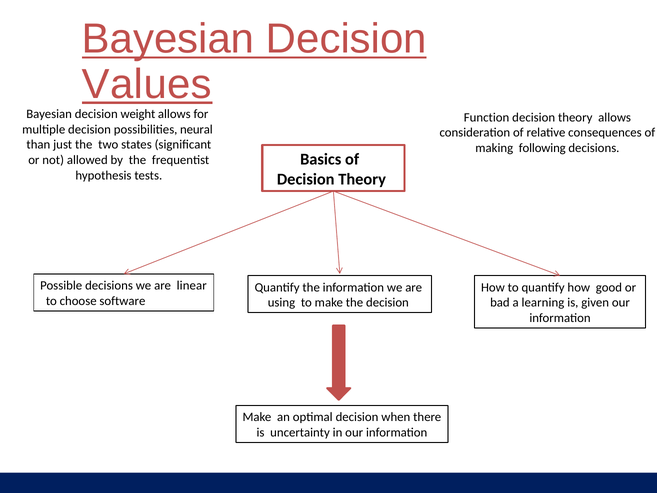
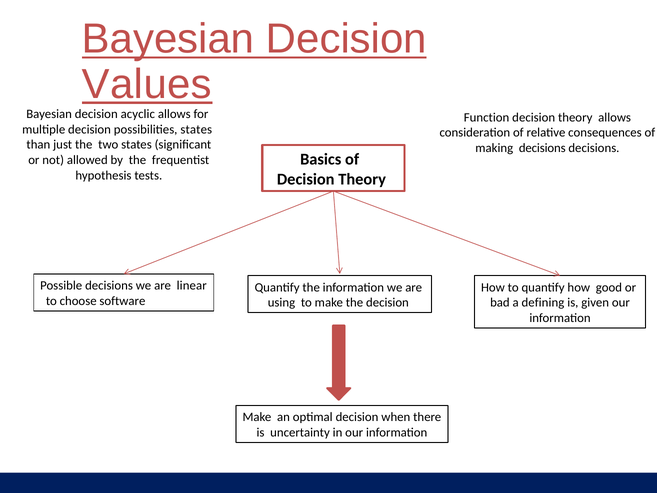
weight: weight -> acyclic
possibilities neural: neural -> states
making following: following -> decisions
learning: learning -> defining
